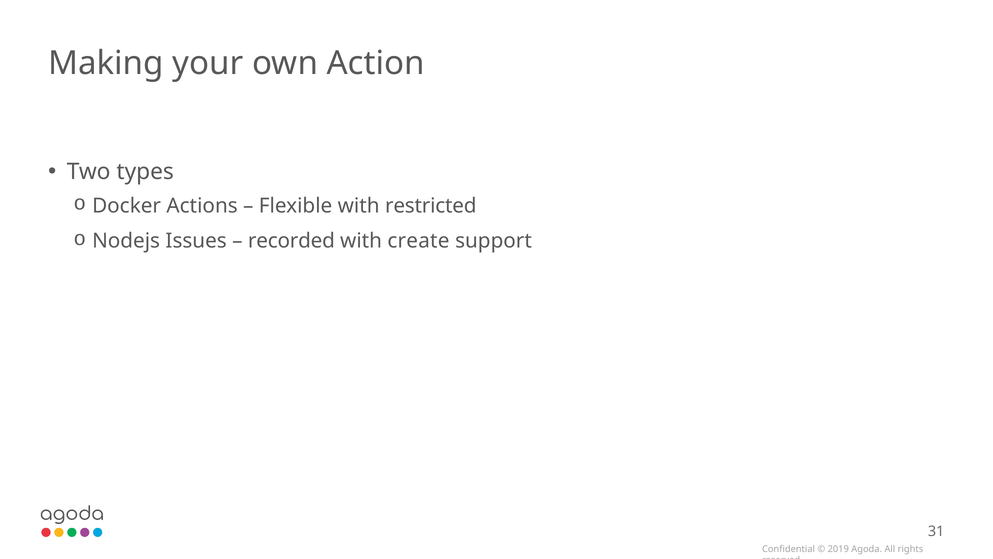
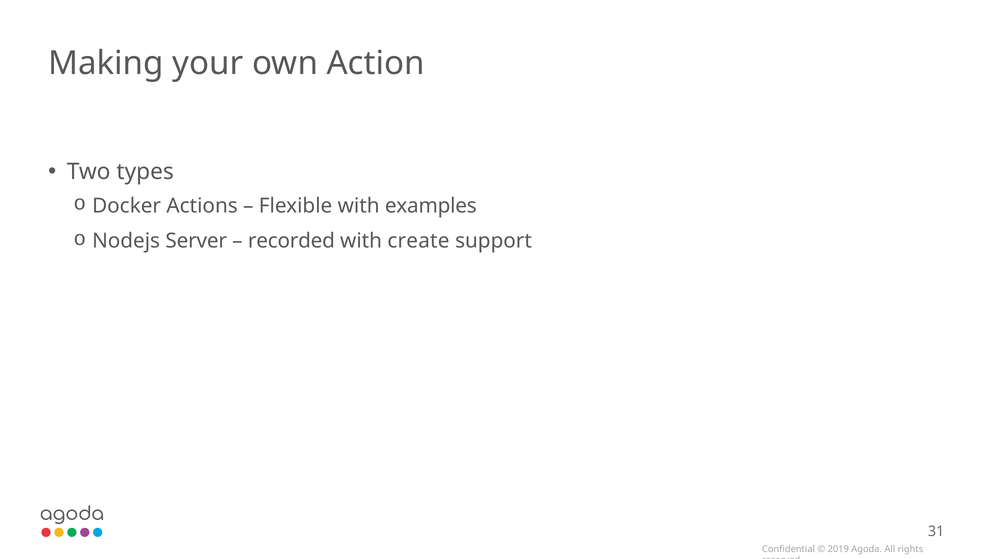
restricted: restricted -> examples
Issues: Issues -> Server
